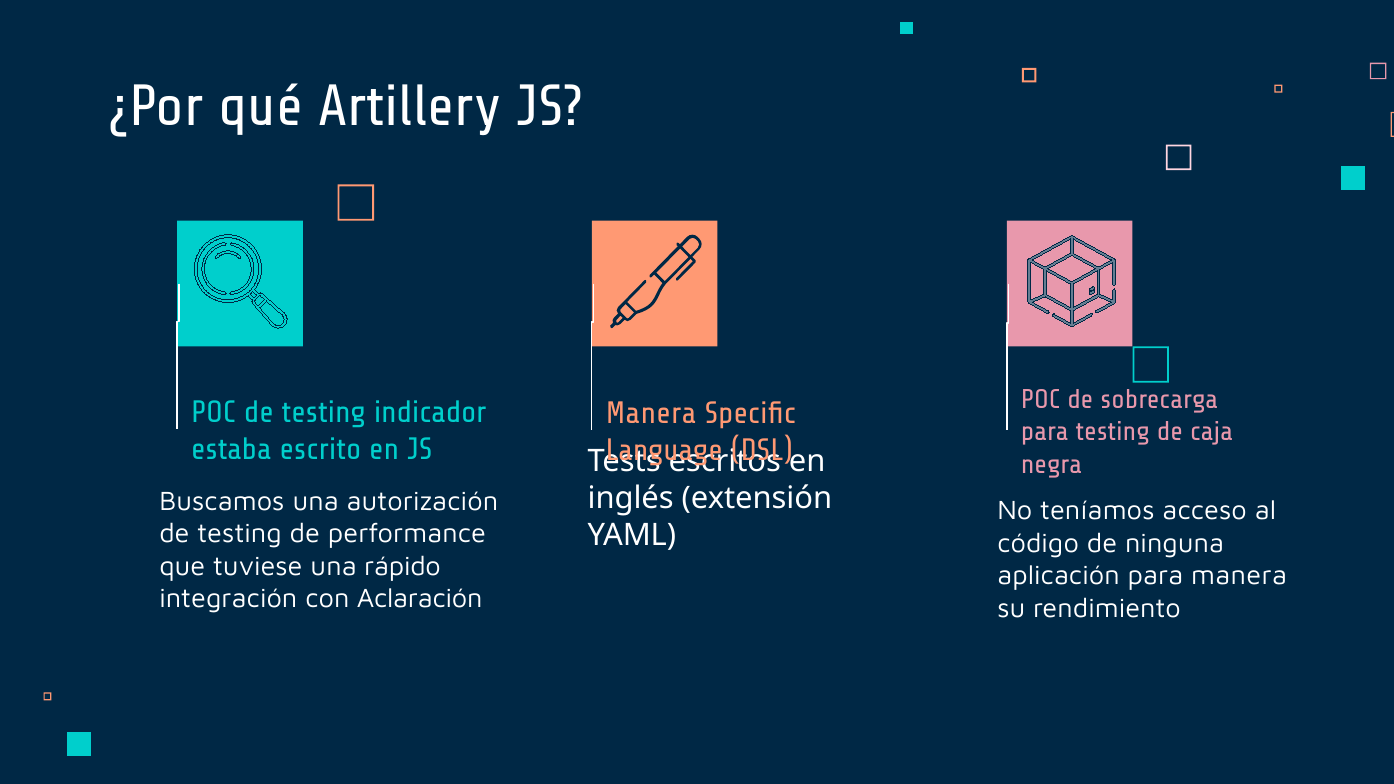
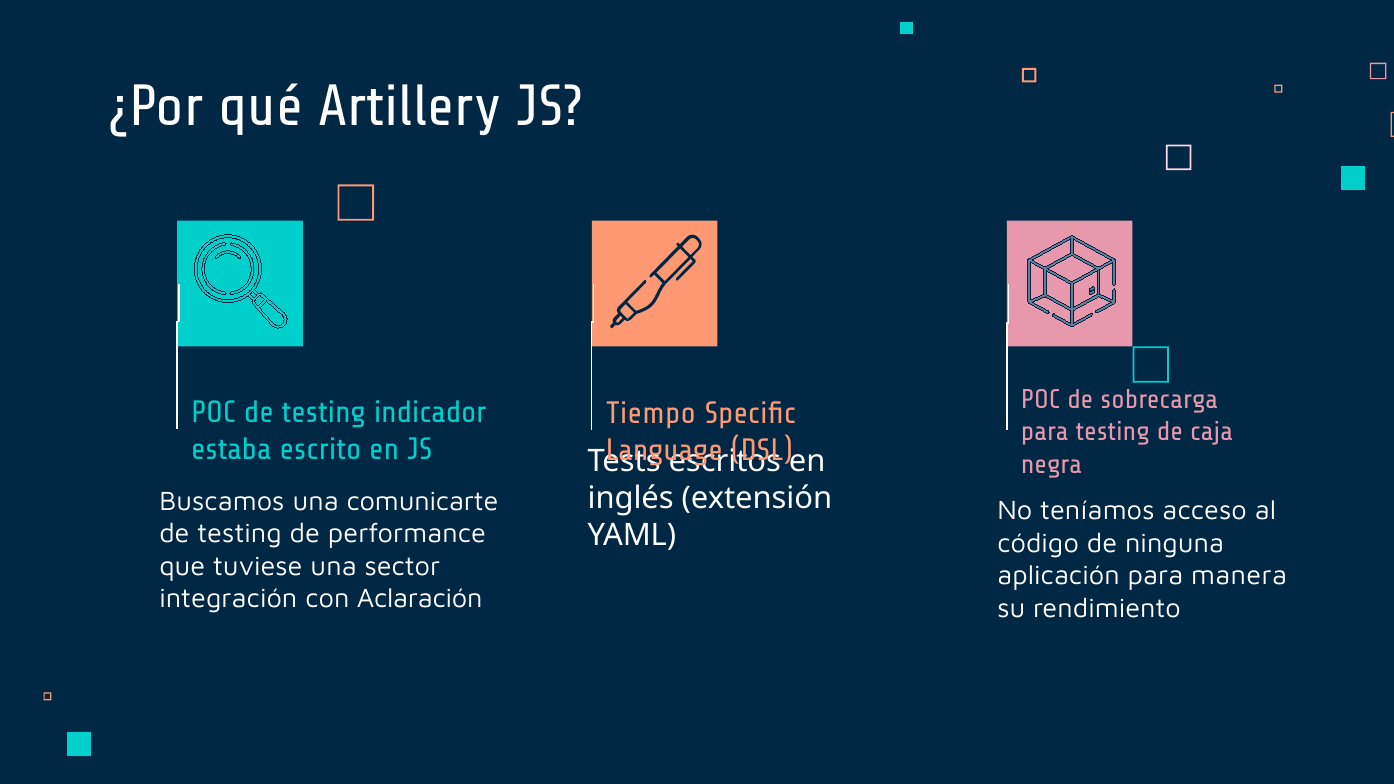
Manera at (651, 414): Manera -> Tiempo
autorización: autorización -> comunicarte
rápido: rápido -> sector
